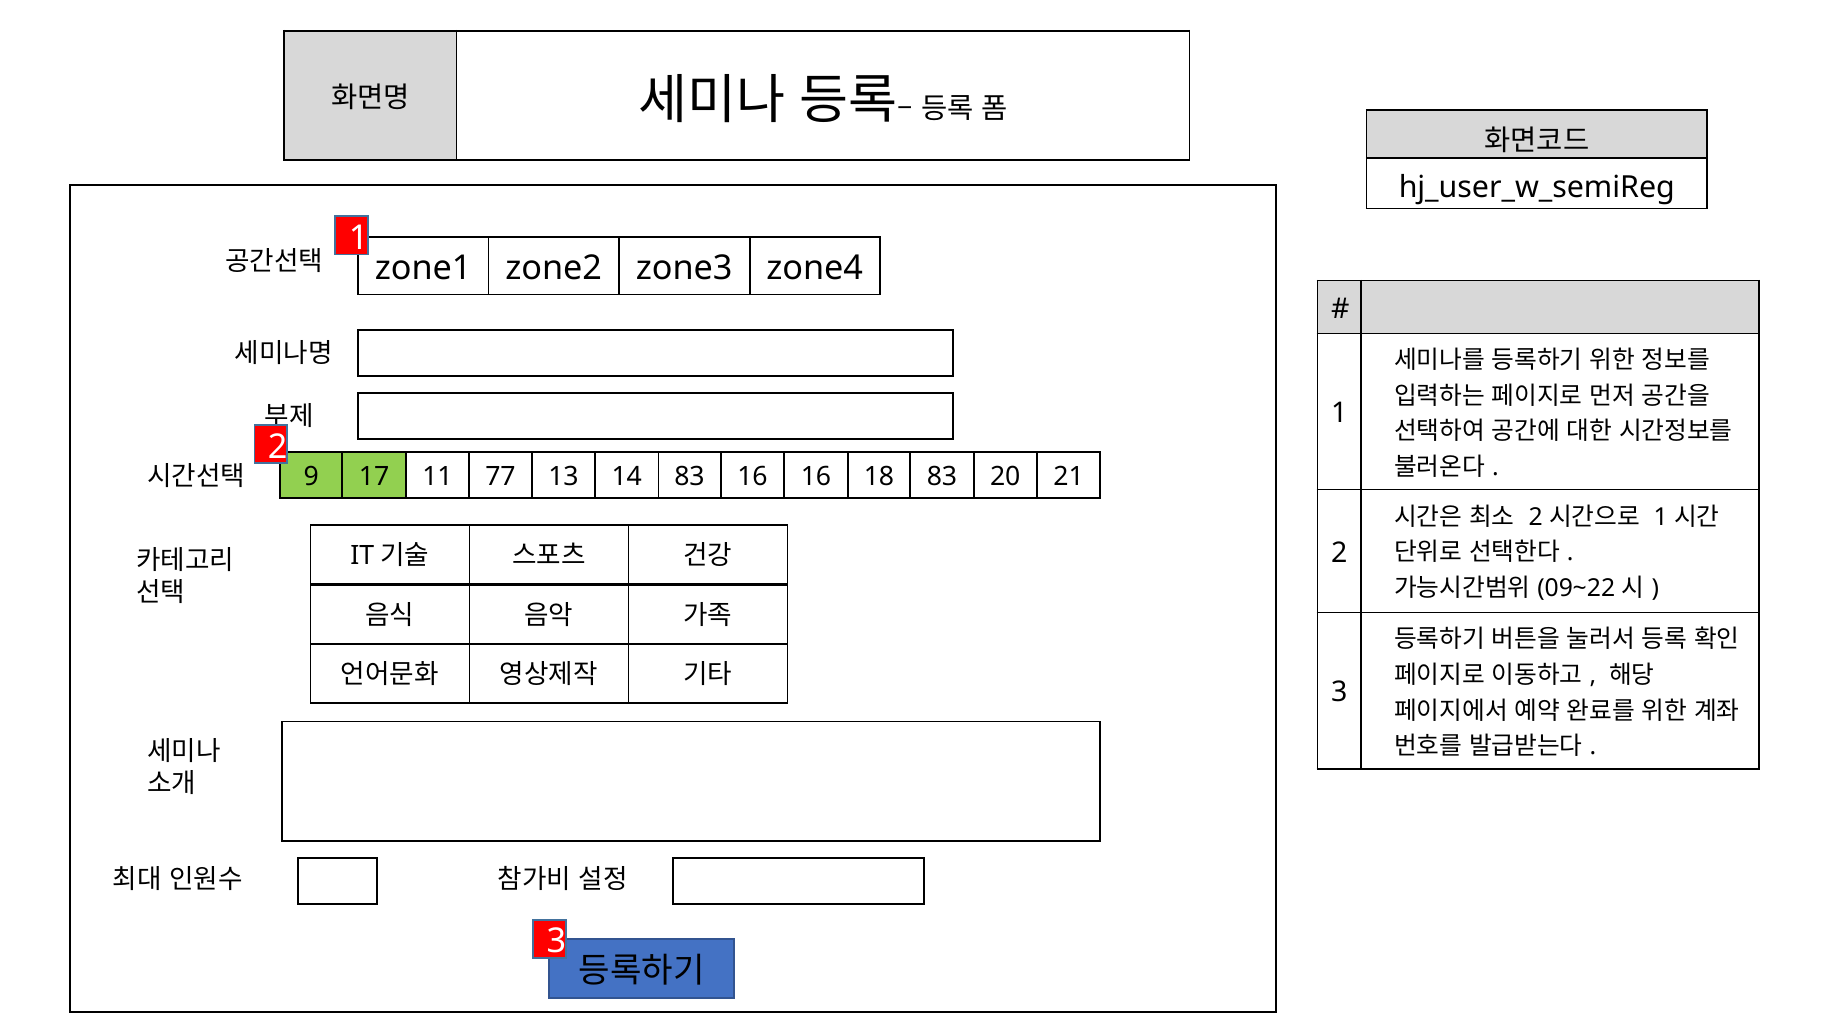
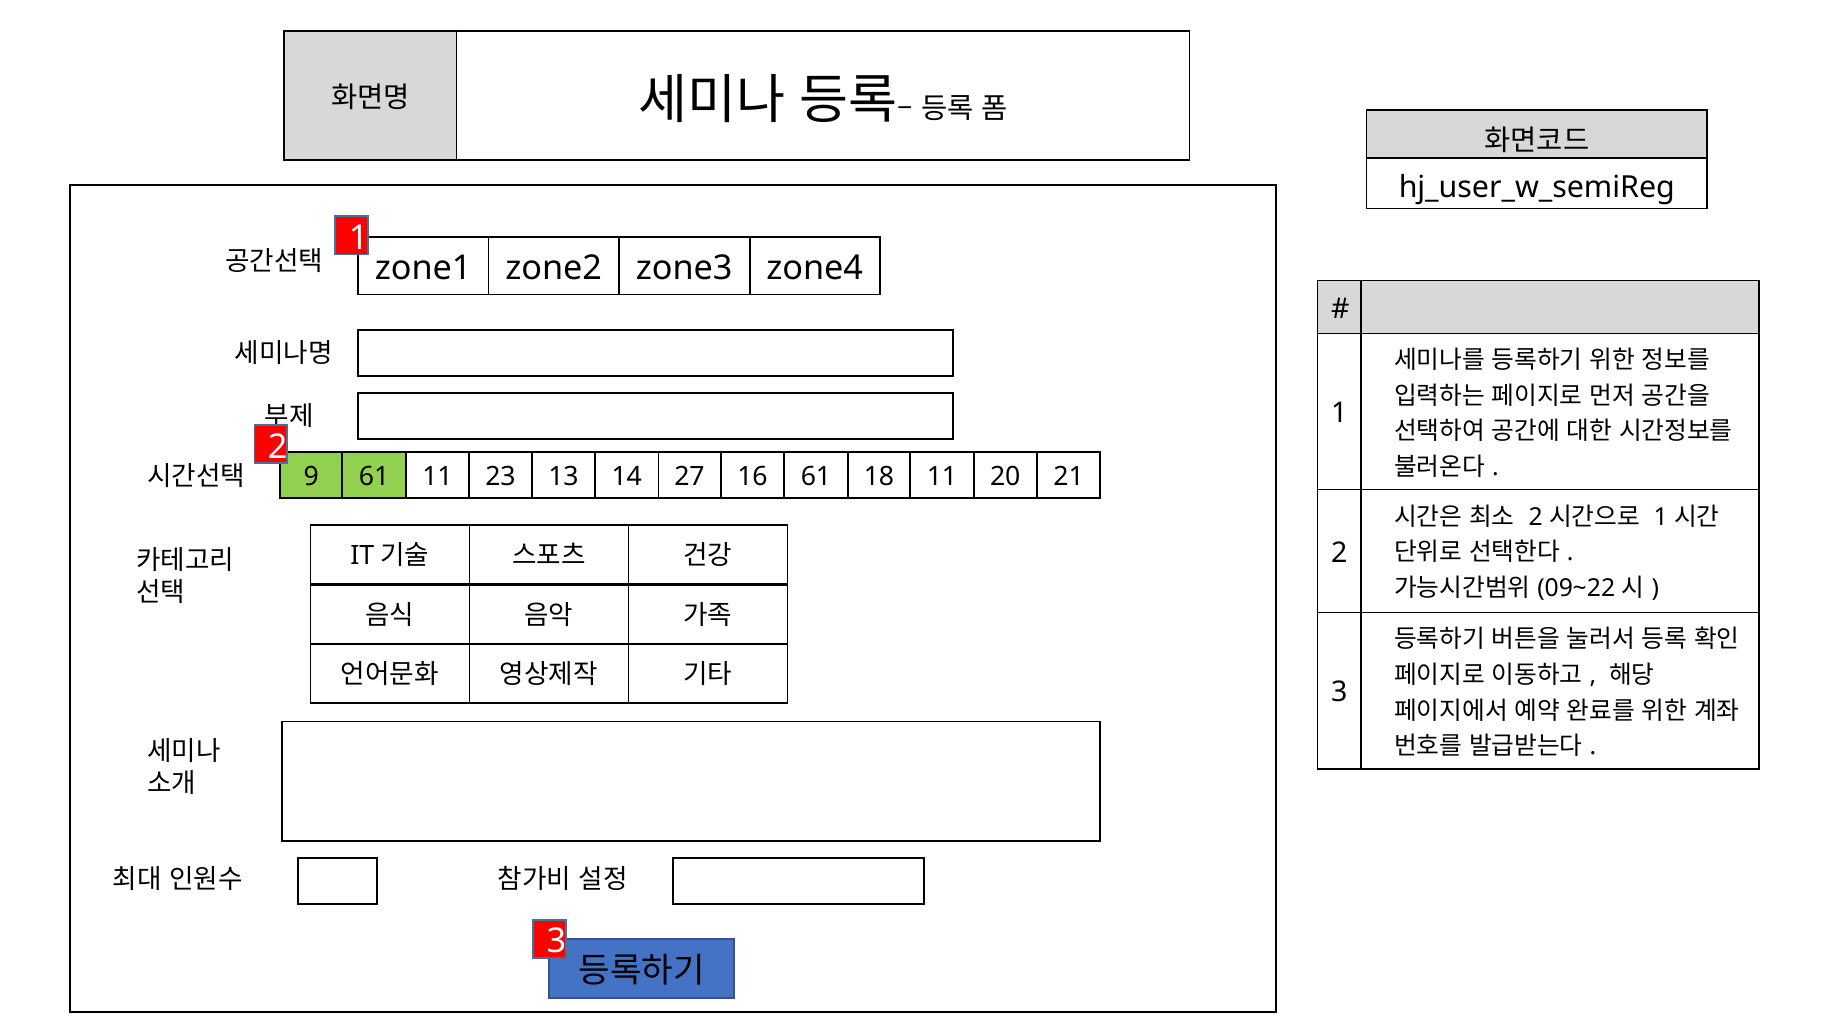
9 17: 17 -> 61
77: 77 -> 23
14 83: 83 -> 27
16 16: 16 -> 61
18 83: 83 -> 11
